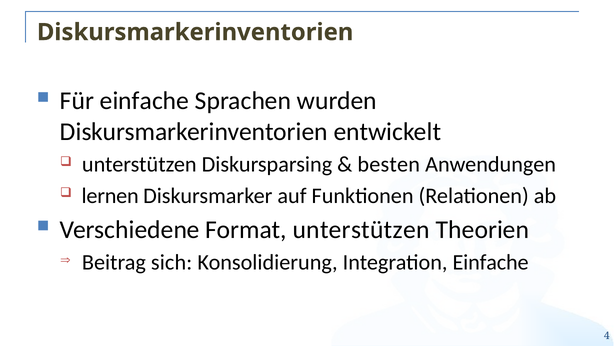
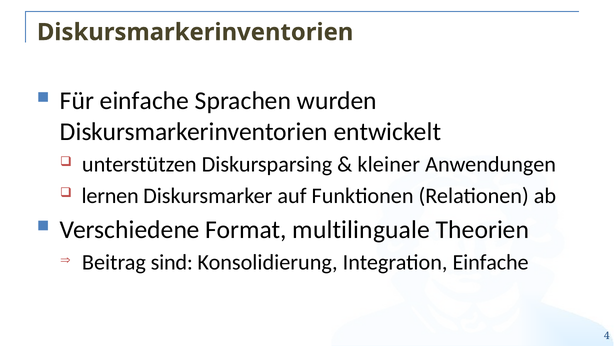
besten: besten -> kleiner
Format unterstützen: unterstützen -> multilinguale
sich: sich -> sind
